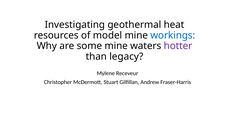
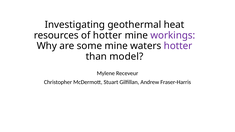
of model: model -> hotter
workings colour: blue -> purple
legacy: legacy -> model
